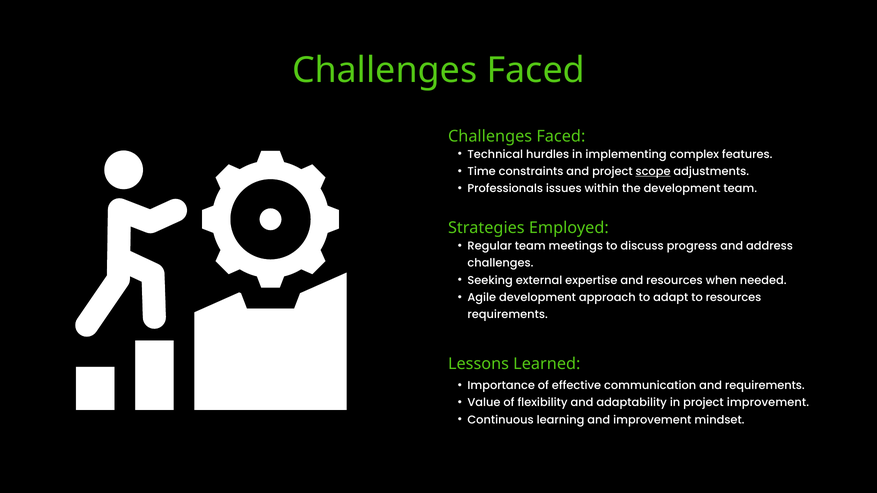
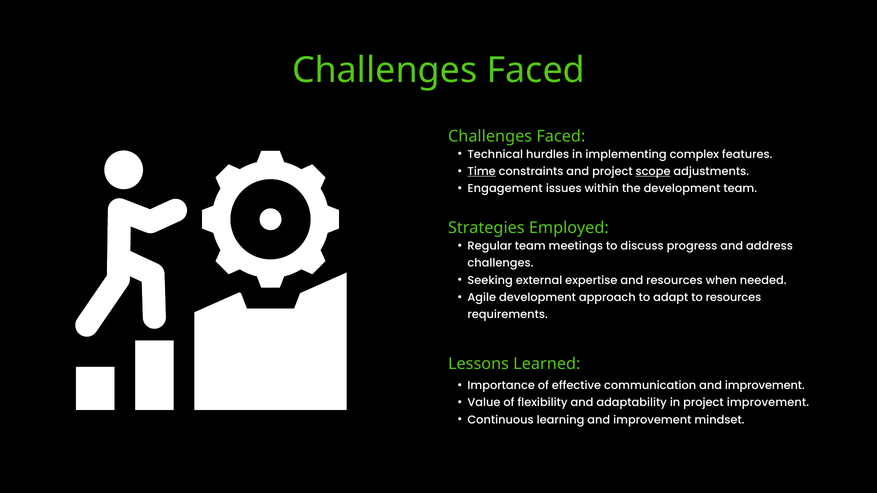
Time underline: none -> present
Professionals: Professionals -> Engagement
communication and requirements: requirements -> improvement
